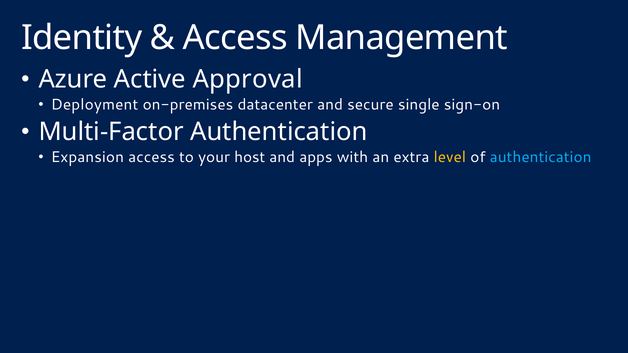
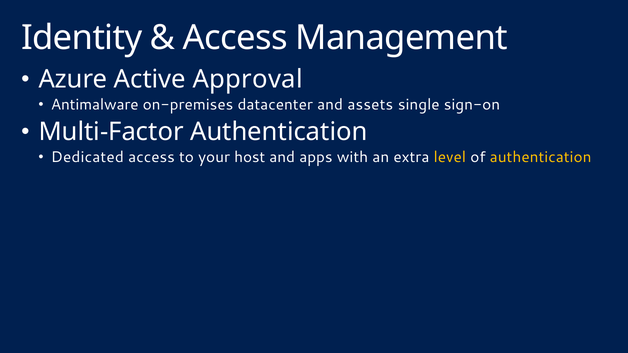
Deployment: Deployment -> Antimalware
secure: secure -> assets
Expansion: Expansion -> Dedicated
authentication at (541, 157) colour: light blue -> yellow
